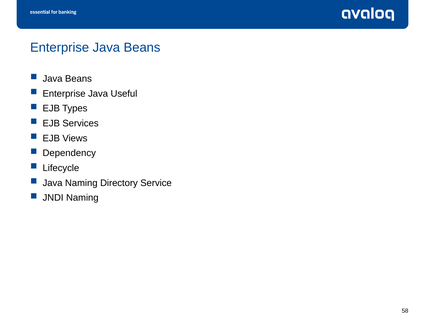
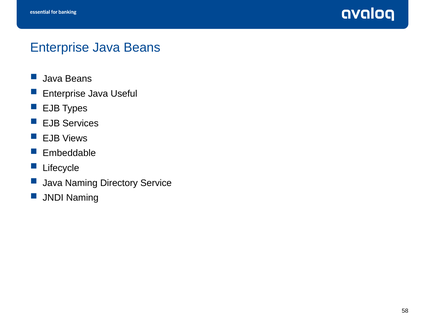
Dependency: Dependency -> Embeddable
